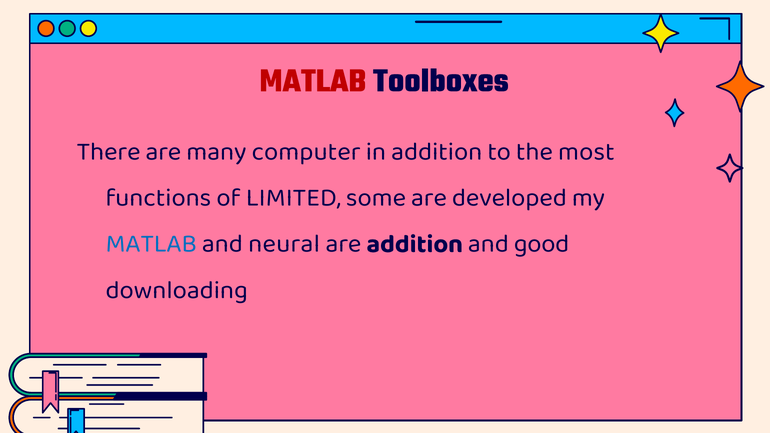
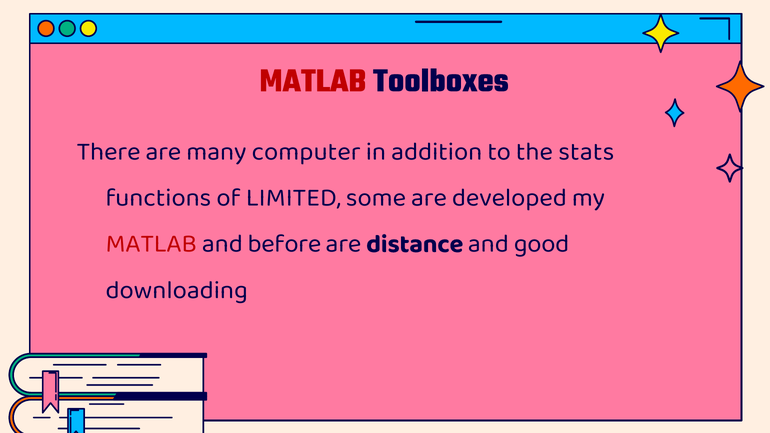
most: most -> stats
MATLAB at (151, 244) colour: blue -> red
neural: neural -> before
are addition: addition -> distance
